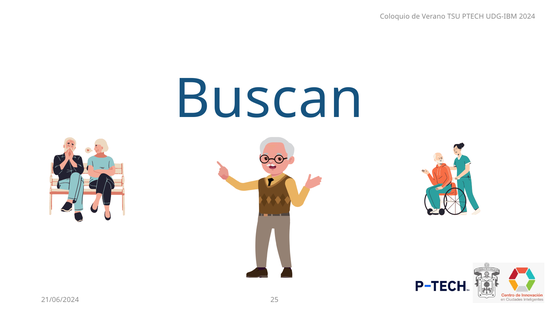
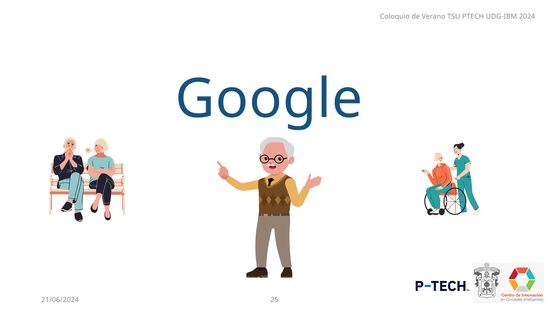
Buscan: Buscan -> Google
